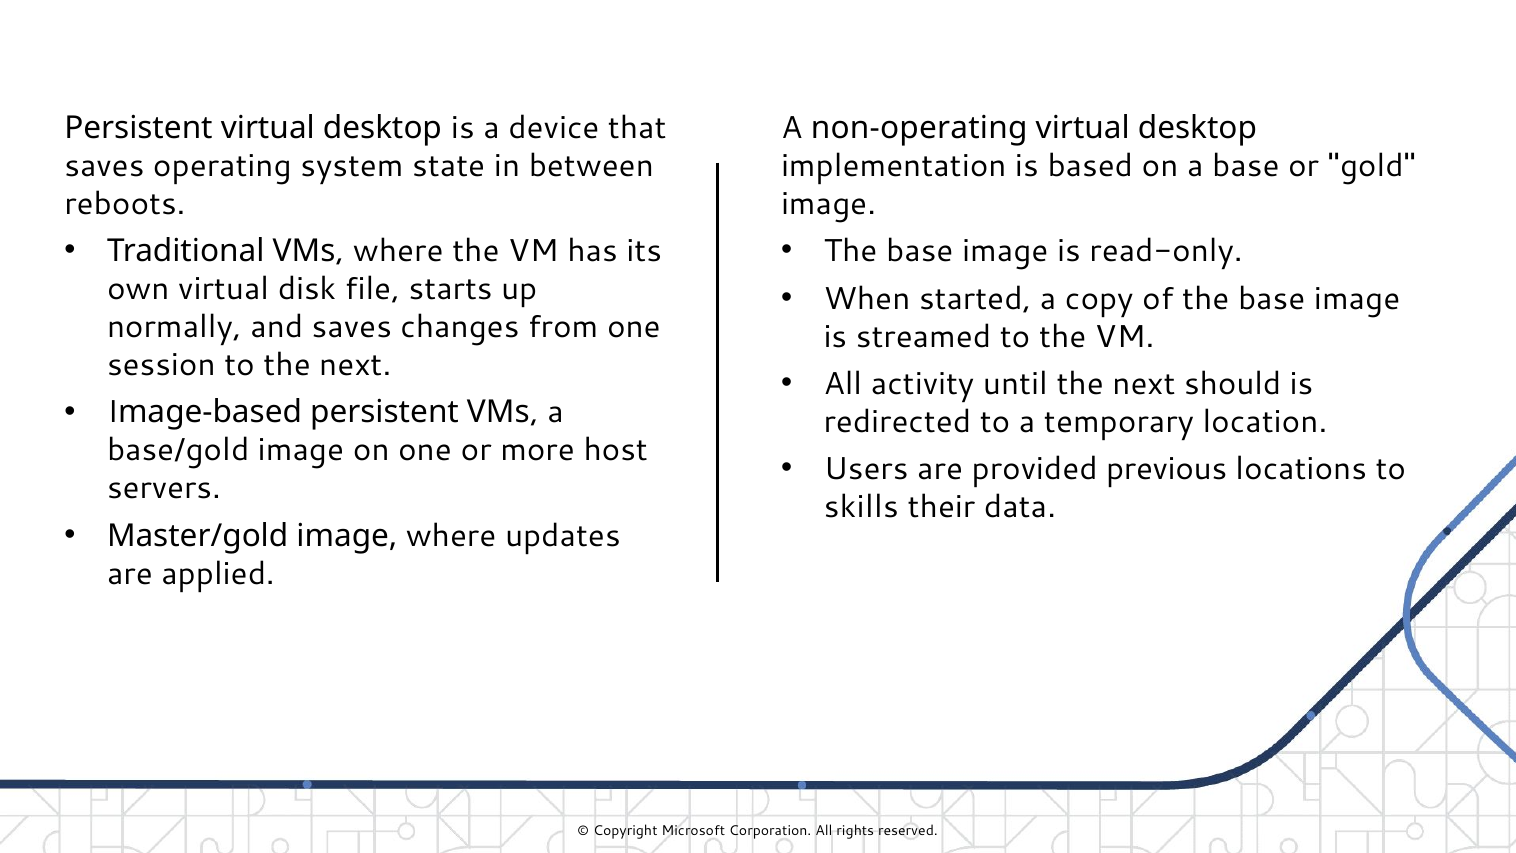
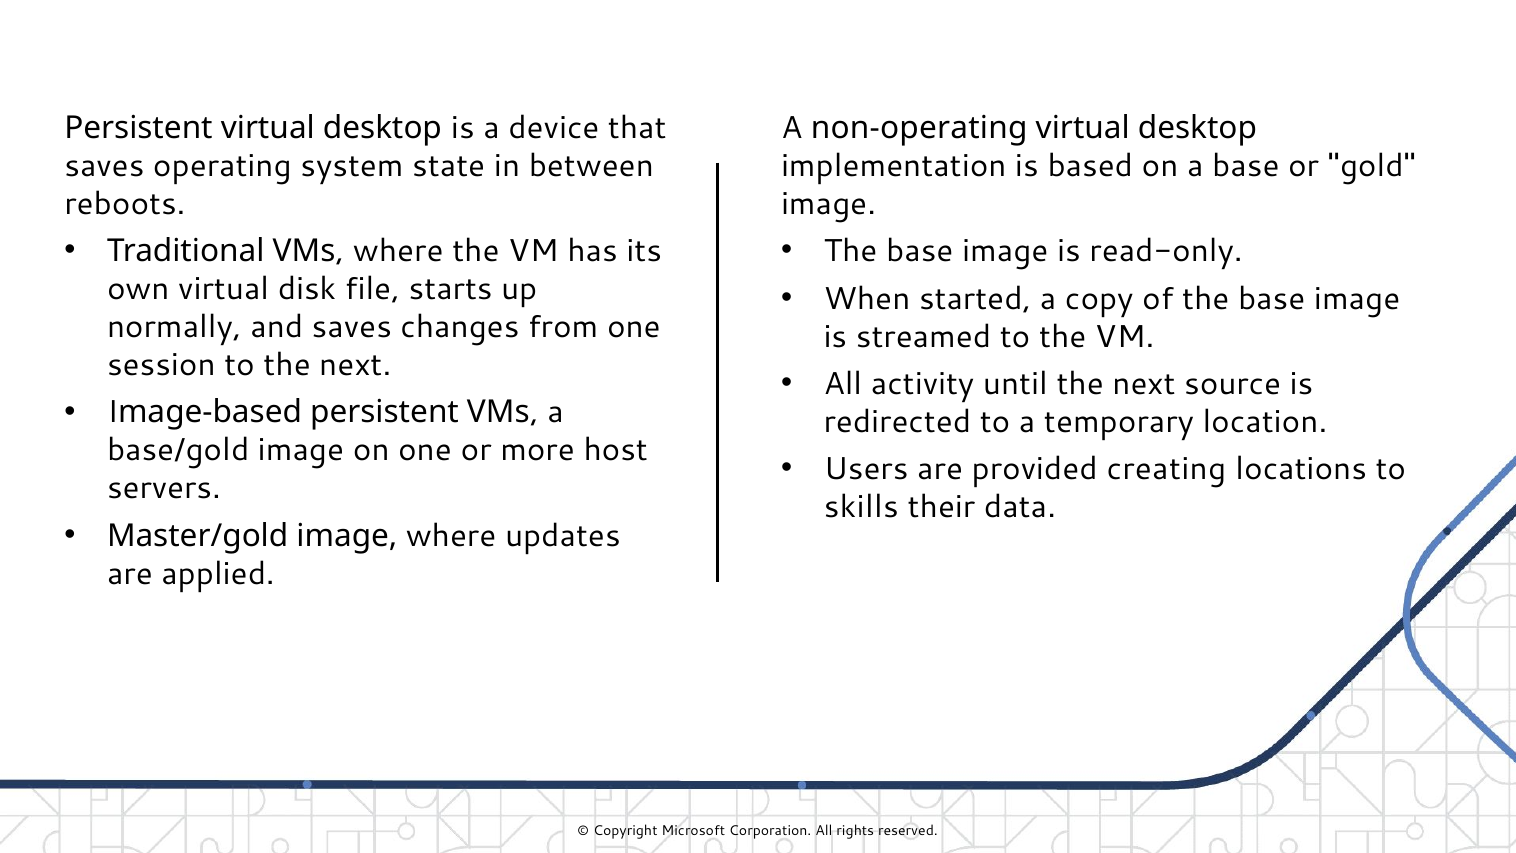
should: should -> source
previous: previous -> creating
